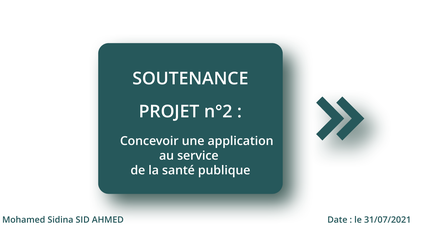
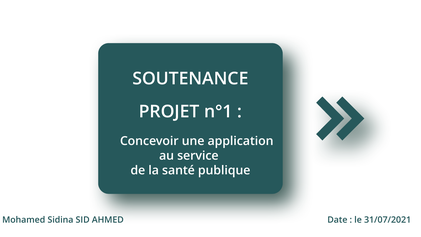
n°2: n°2 -> n°1
